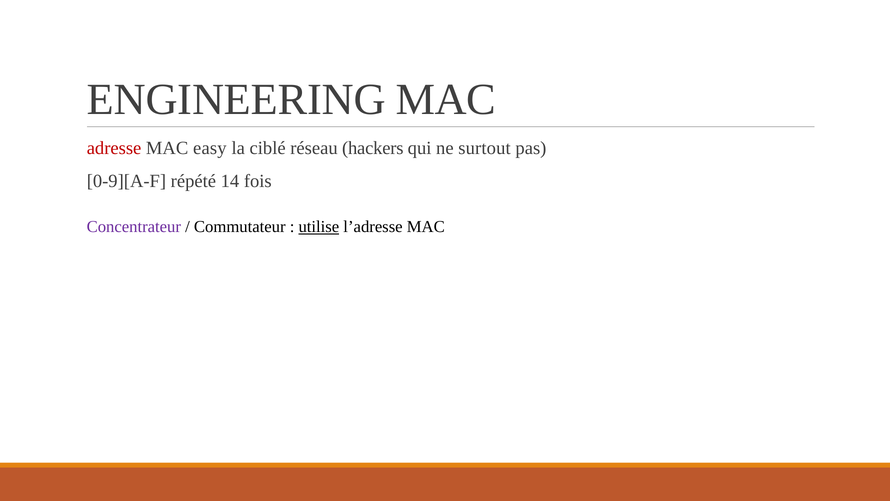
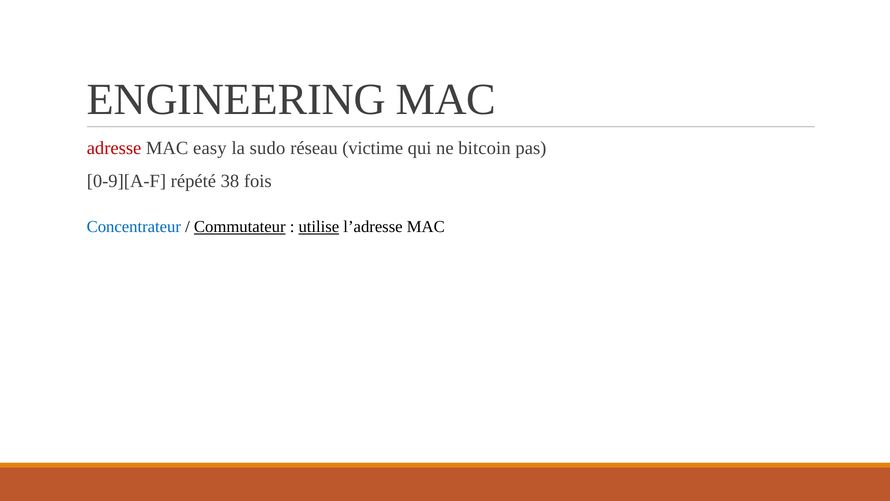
ciblé: ciblé -> sudo
hackers: hackers -> victime
surtout: surtout -> bitcoin
14: 14 -> 38
Concentrateur colour: purple -> blue
Commutateur underline: none -> present
